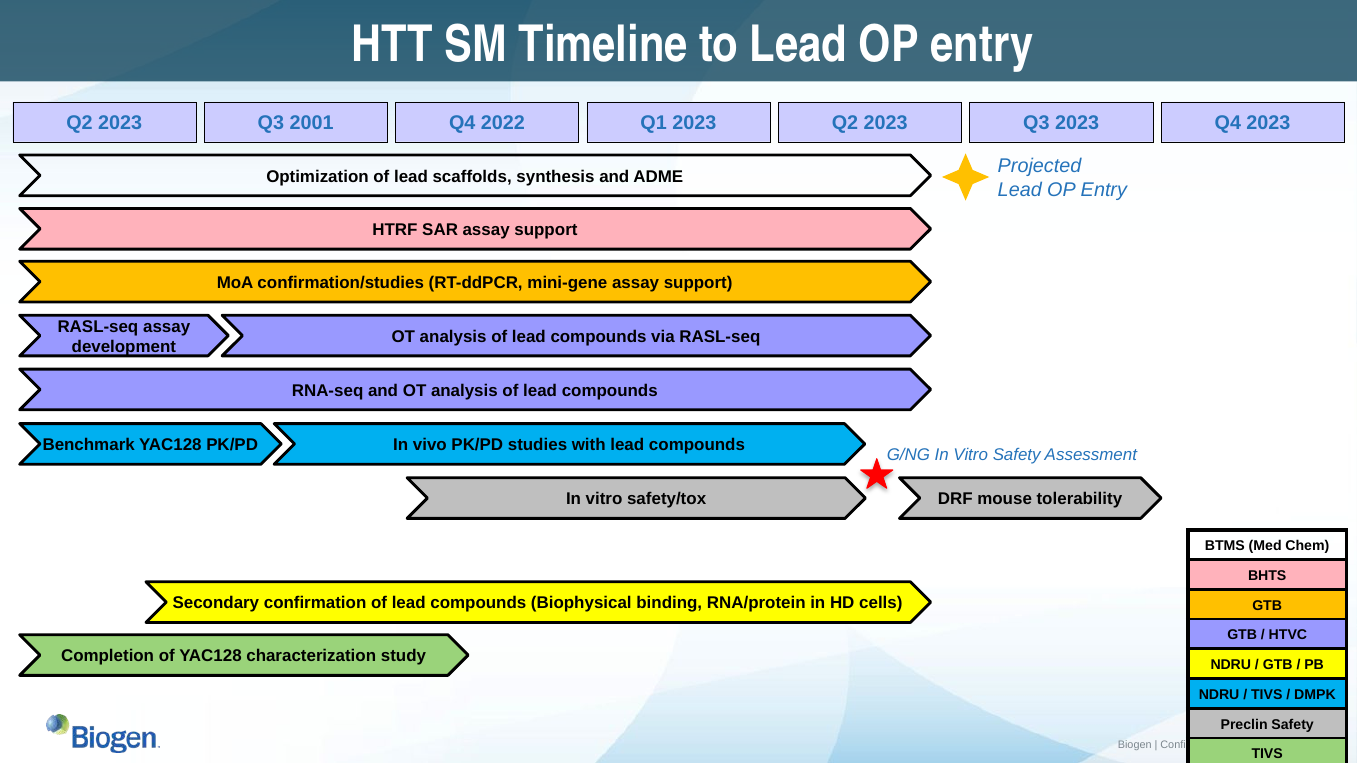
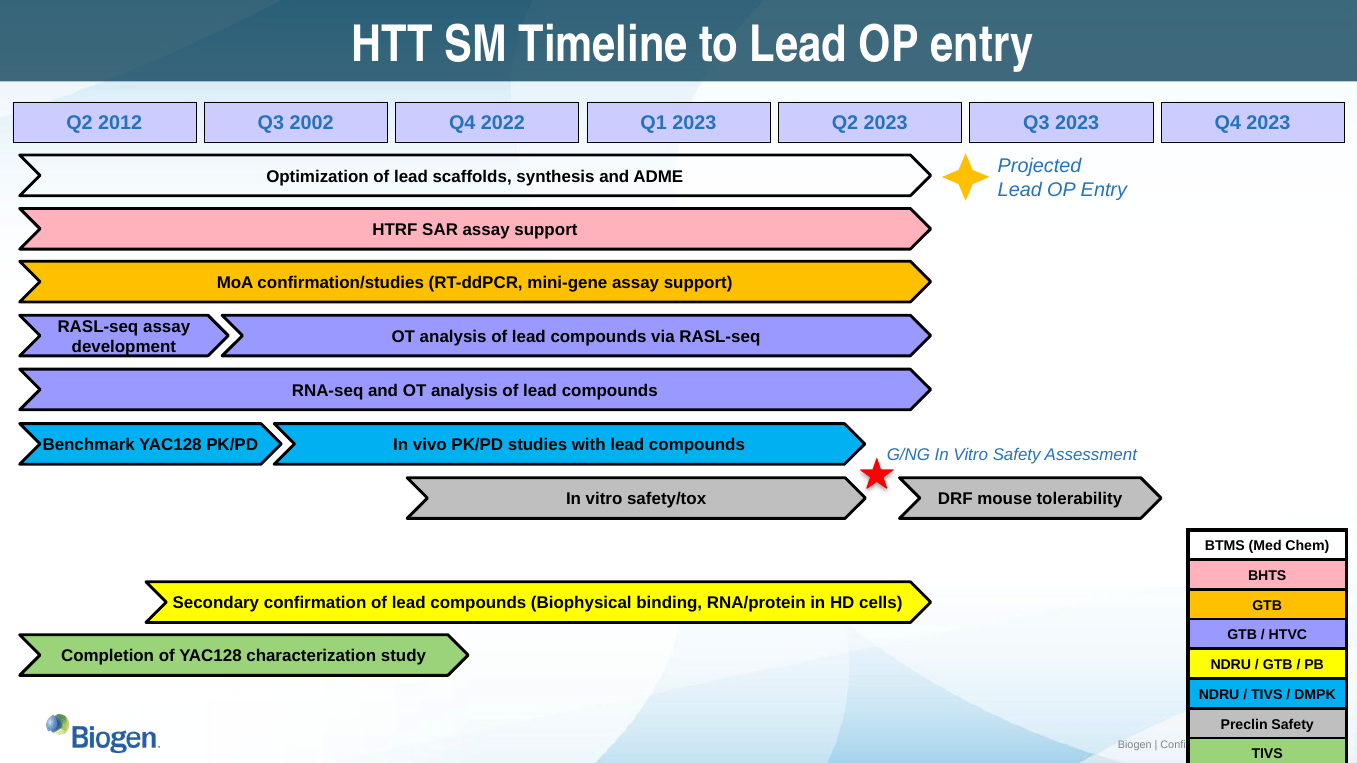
2023 at (120, 123): 2023 -> 2012
2001: 2001 -> 2002
